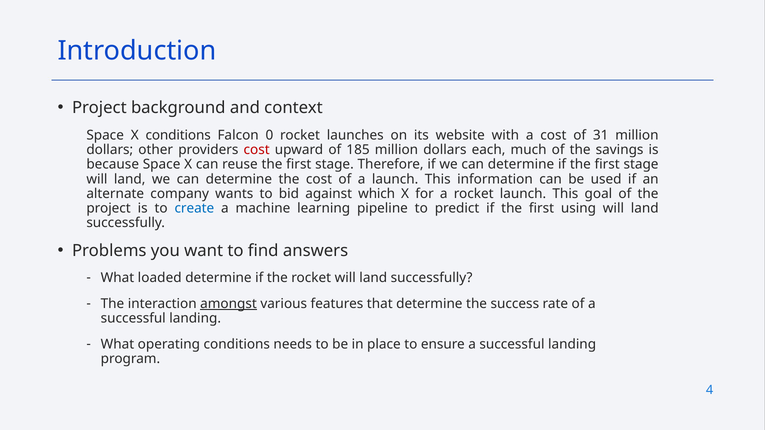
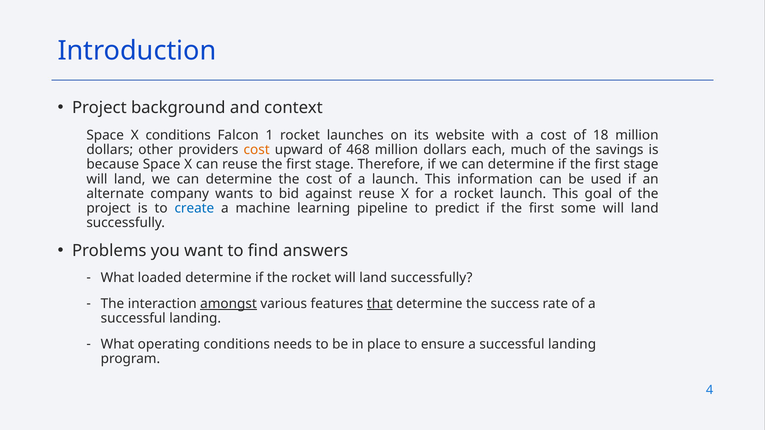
0: 0 -> 1
31: 31 -> 18
cost at (257, 150) colour: red -> orange
185: 185 -> 468
against which: which -> reuse
using: using -> some
that underline: none -> present
